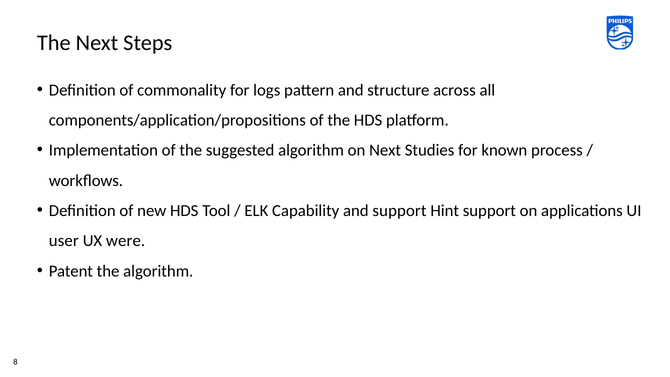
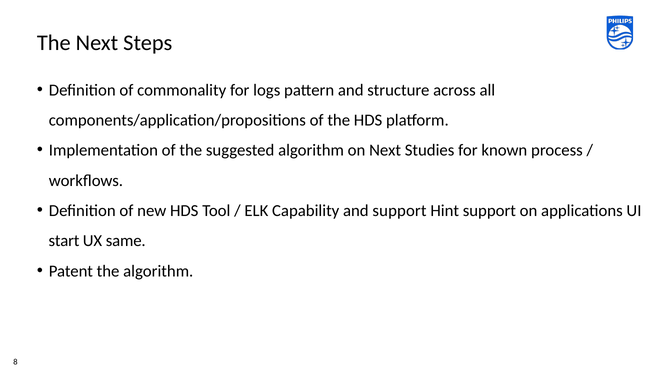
user: user -> start
were: were -> same
